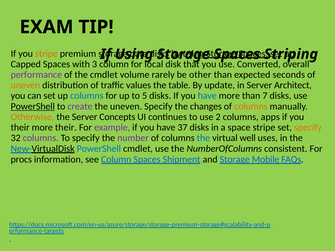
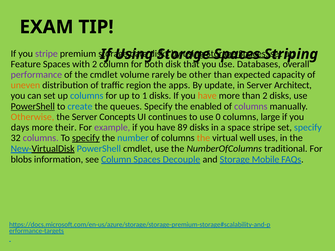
stripe at (46, 54) colour: orange -> purple
Capped: Capped -> Feature
with 3: 3 -> 2
local: local -> both
Converted: Converted -> Databases
seconds: seconds -> capacity
values: values -> region
table: table -> apps
5: 5 -> 1
have at (207, 96) colour: blue -> orange
than 7: 7 -> 2
create colour: purple -> blue
the uneven: uneven -> queues
changes: changes -> enabled
columns at (251, 106) colour: orange -> purple
2: 2 -> 0
apps: apps -> large
their at (20, 128): their -> days
37: 37 -> 89
specify at (308, 128) colour: orange -> blue
specify at (86, 138) underline: none -> present
number colour: purple -> blue
the at (203, 138) colour: blue -> orange
consistent: consistent -> traditional
procs: procs -> blobs
Shipment: Shipment -> Decouple
